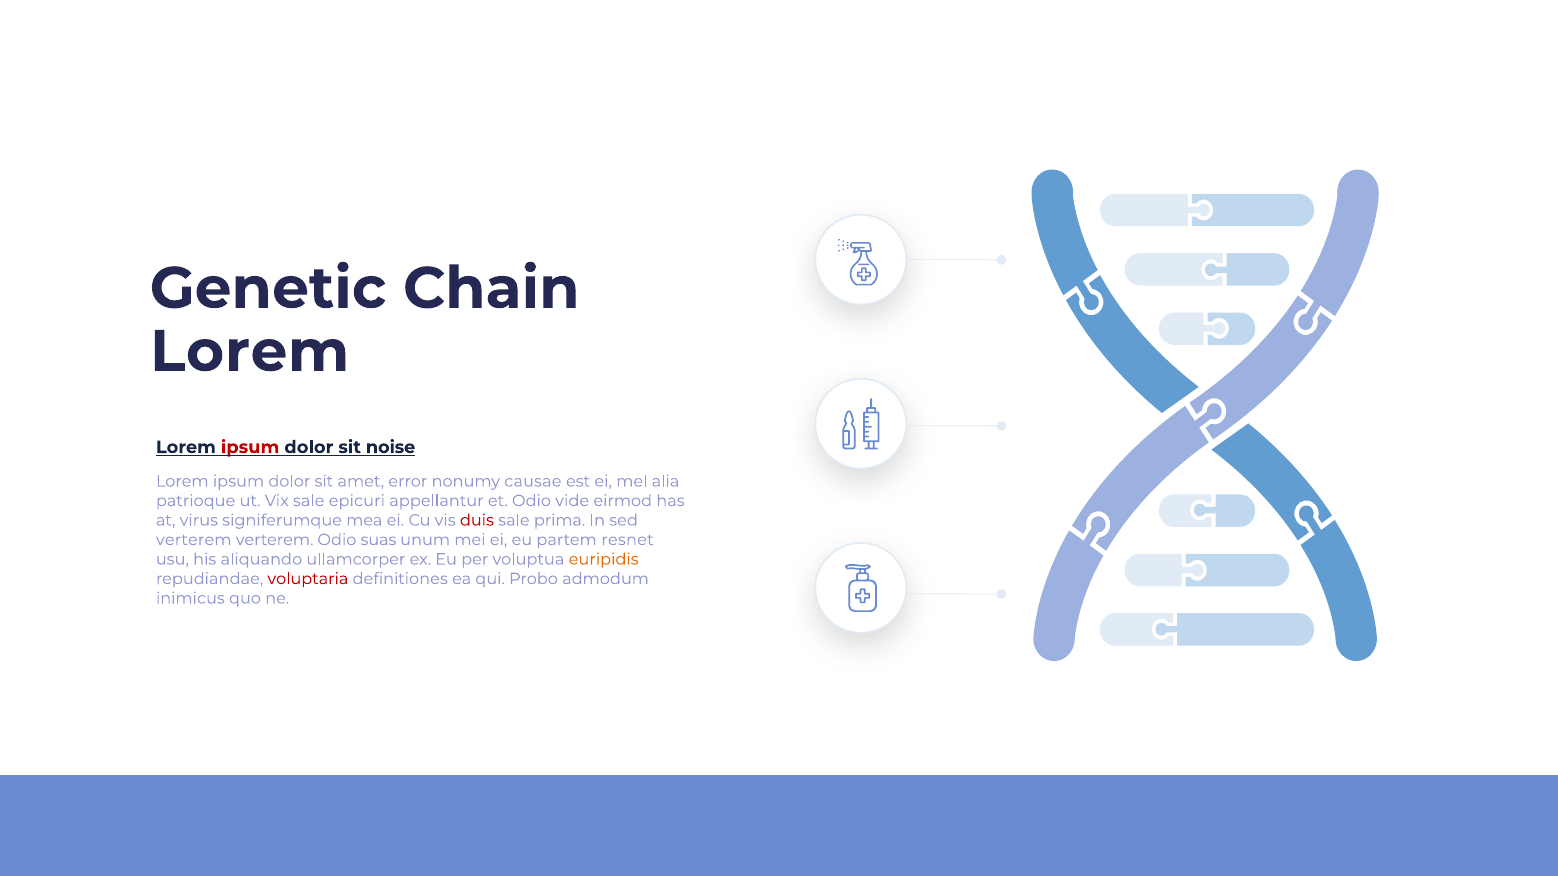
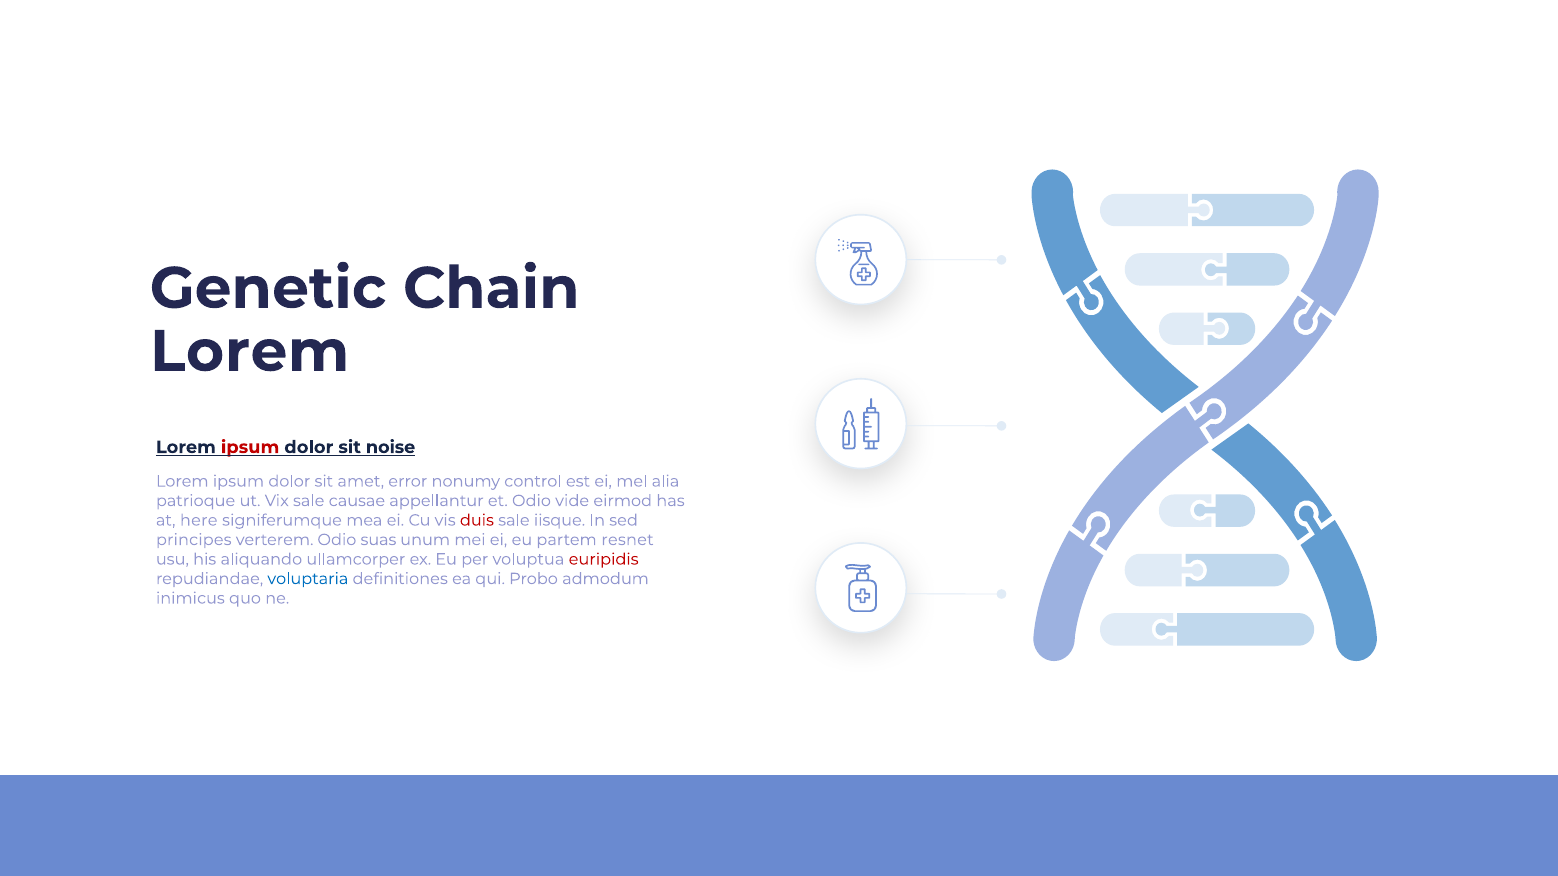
causae: causae -> control
epicuri: epicuri -> causae
virus: virus -> here
prima: prima -> iisque
verterem at (194, 540): verterem -> principes
euripidis colour: orange -> red
voluptaria colour: red -> blue
